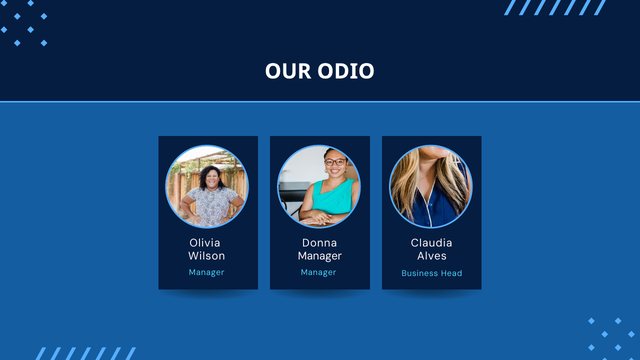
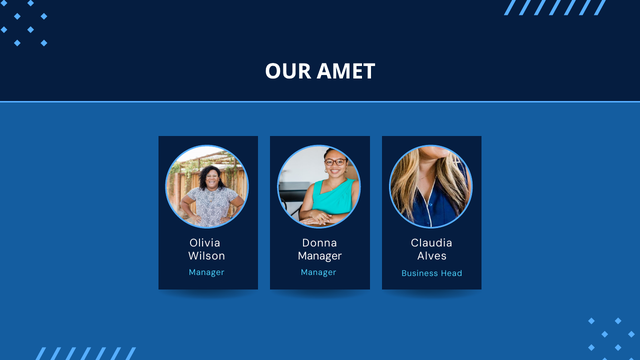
ODIO: ODIO -> AMET
